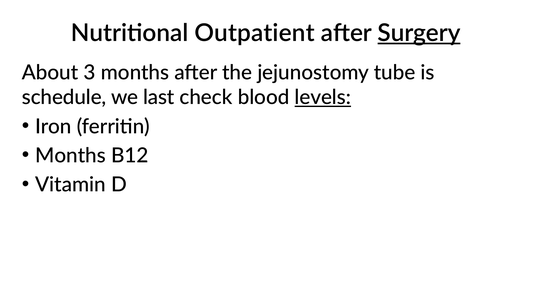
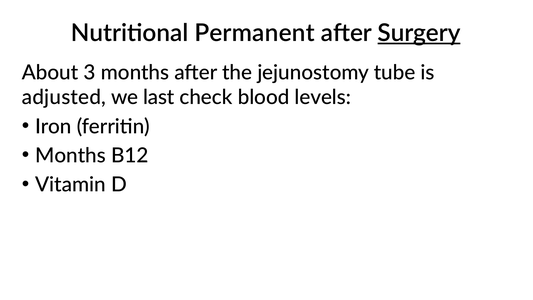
Outpatient: Outpatient -> Permanent
schedule: schedule -> adjusted
levels underline: present -> none
